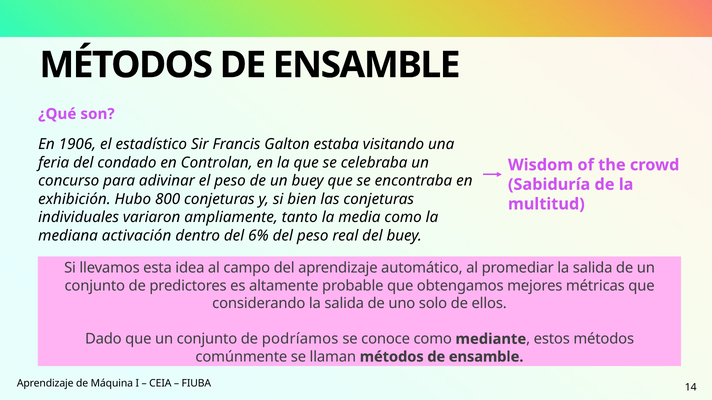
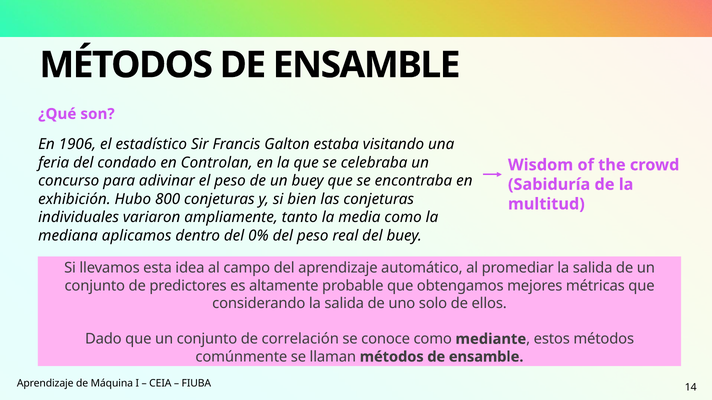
activación: activación -> aplicamos
6%: 6% -> 0%
podríamos: podríamos -> correlación
